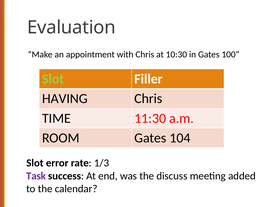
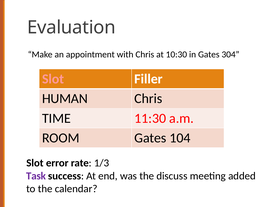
100: 100 -> 304
Slot at (53, 79) colour: light green -> pink
HAVING: HAVING -> HUMAN
